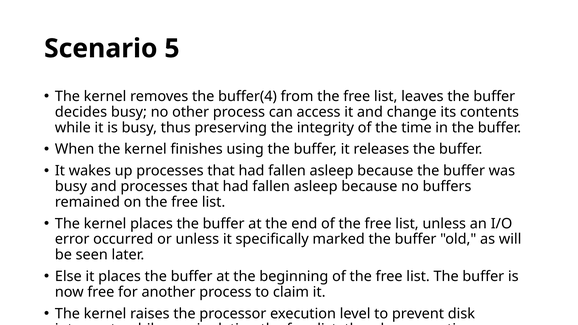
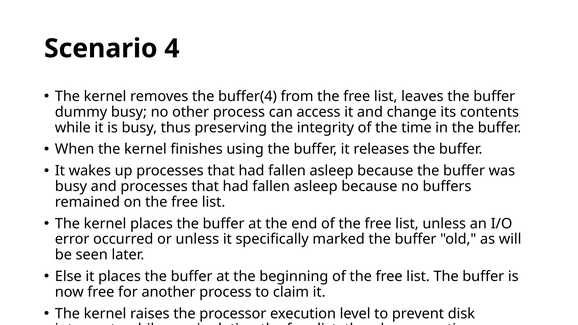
5: 5 -> 4
decides: decides -> dummy
